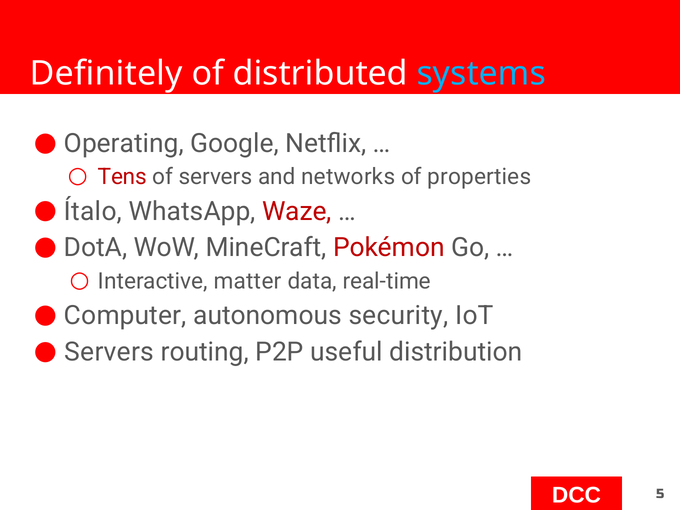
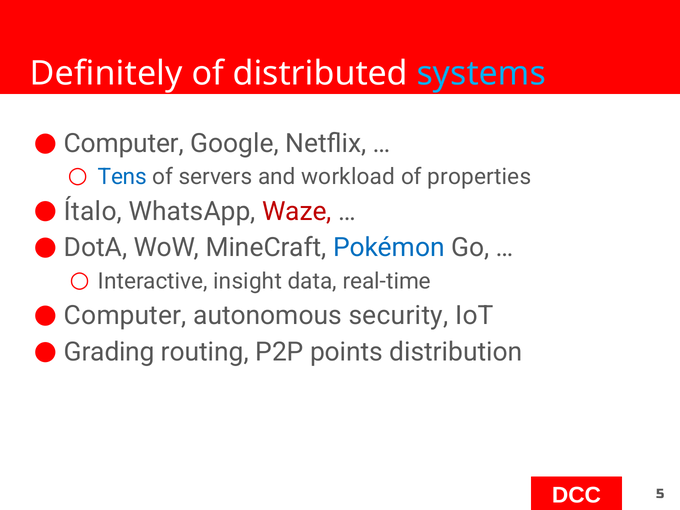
Operating at (124, 144): Operating -> Computer
Tens colour: red -> blue
networks: networks -> workload
Pokémon colour: red -> blue
matter: matter -> insight
Servers at (109, 352): Servers -> Grading
useful: useful -> points
